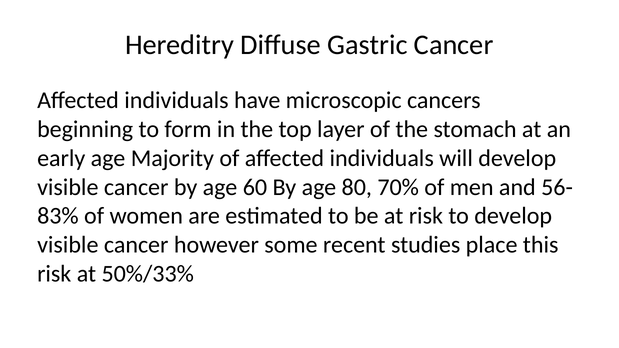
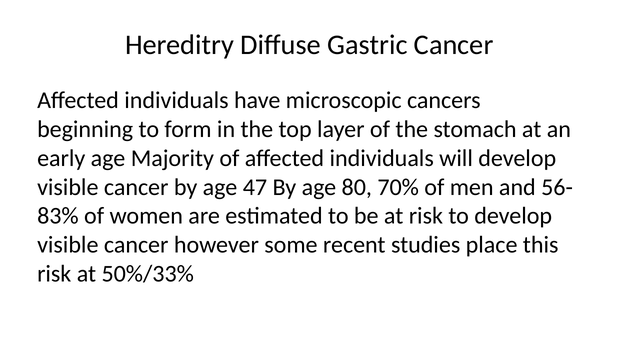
60: 60 -> 47
